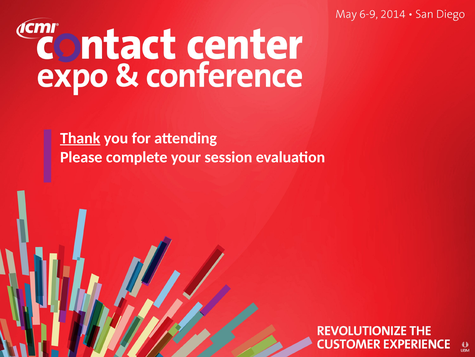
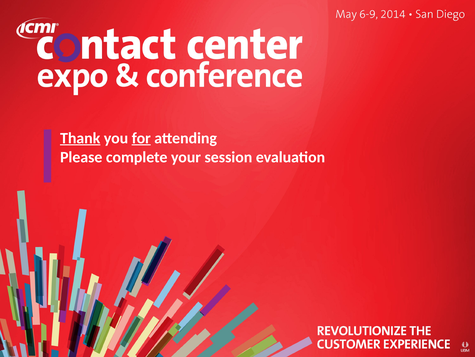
for underline: none -> present
